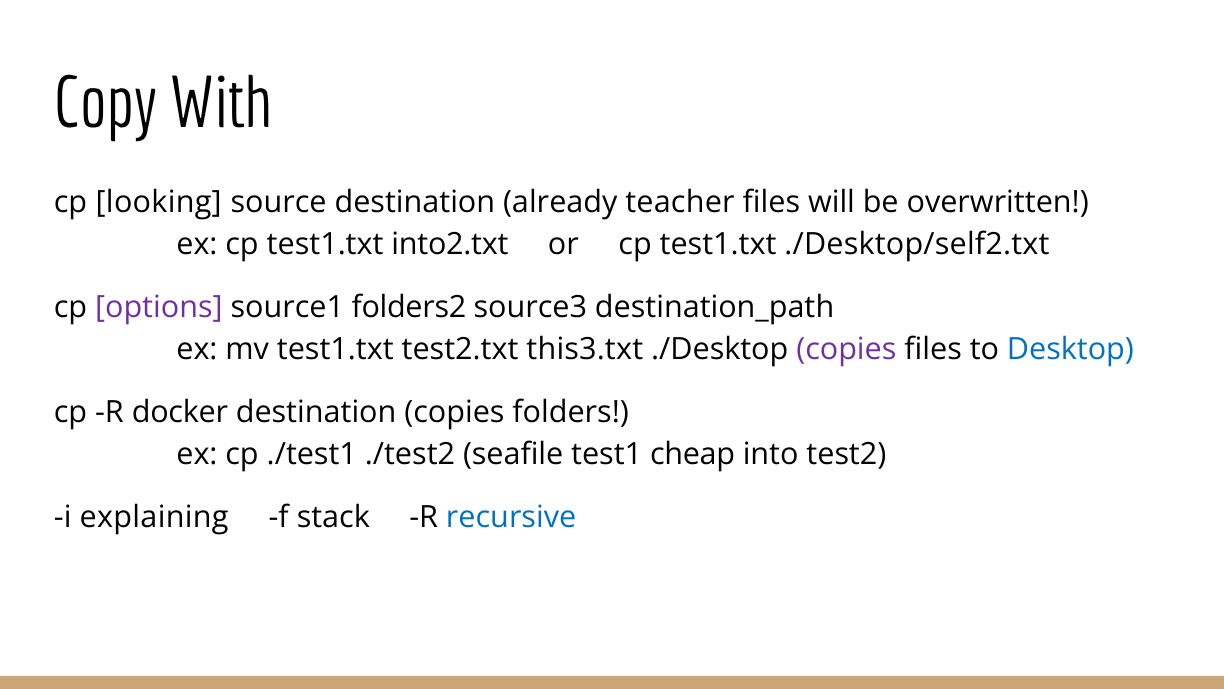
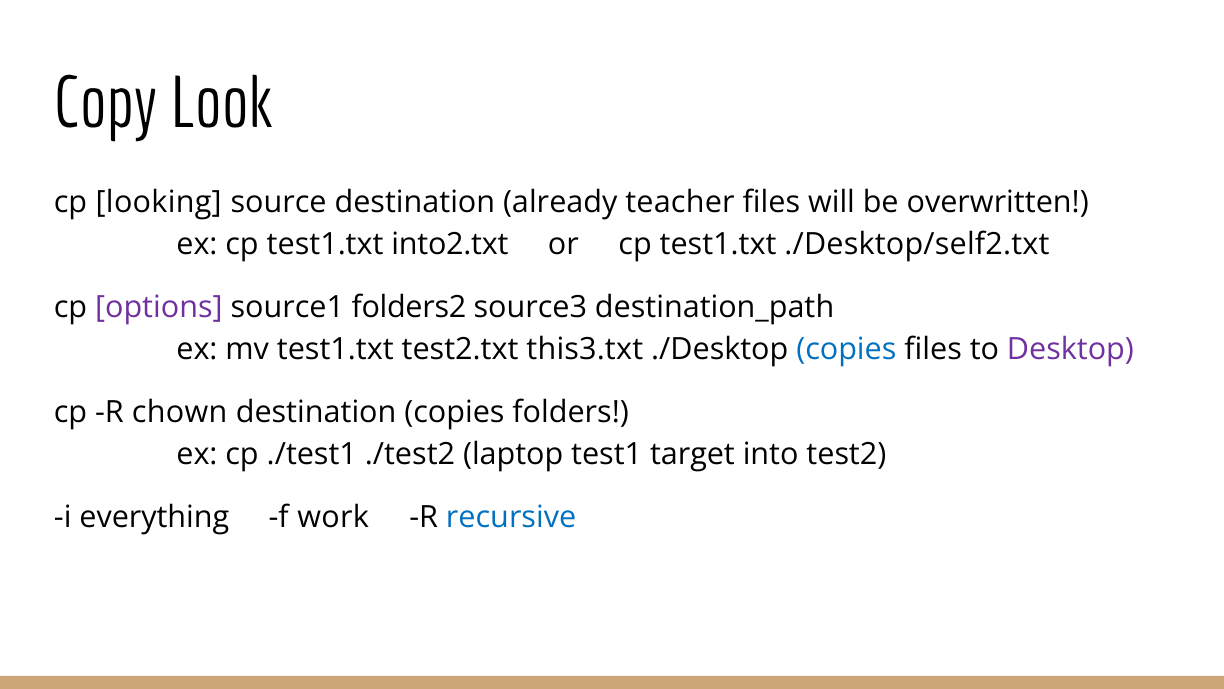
With: With -> Look
copies at (846, 349) colour: purple -> blue
Desktop colour: blue -> purple
docker: docker -> chown
seafile: seafile -> laptop
cheap: cheap -> target
explaining: explaining -> everything
stack: stack -> work
